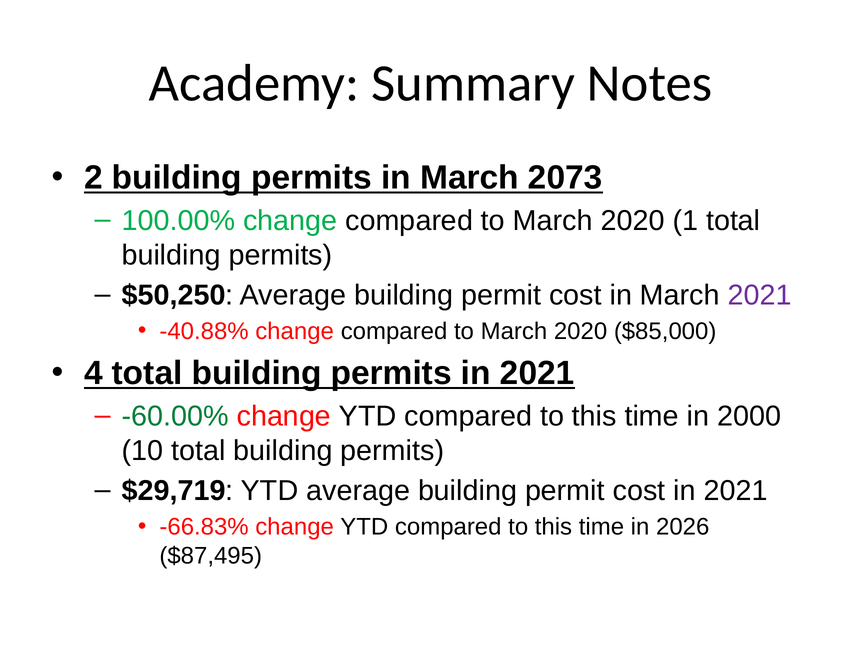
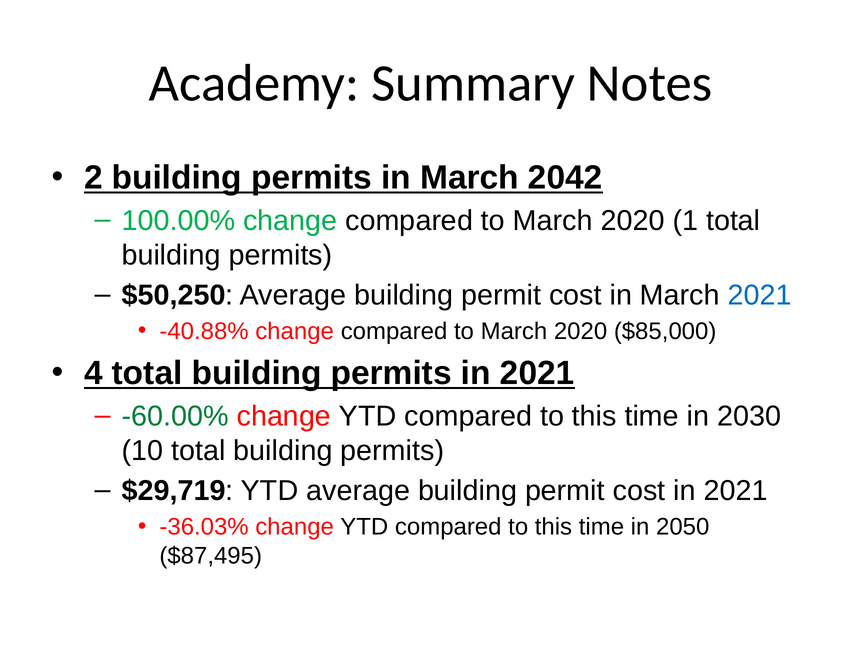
2073: 2073 -> 2042
2021 at (760, 295) colour: purple -> blue
2000: 2000 -> 2030
-66.83%: -66.83% -> -36.03%
2026: 2026 -> 2050
